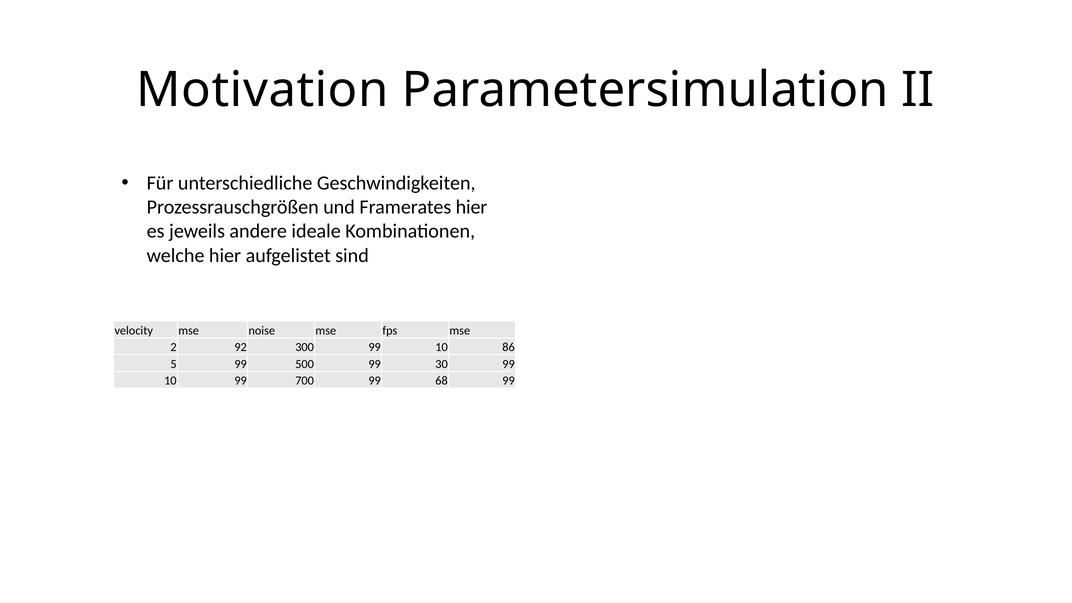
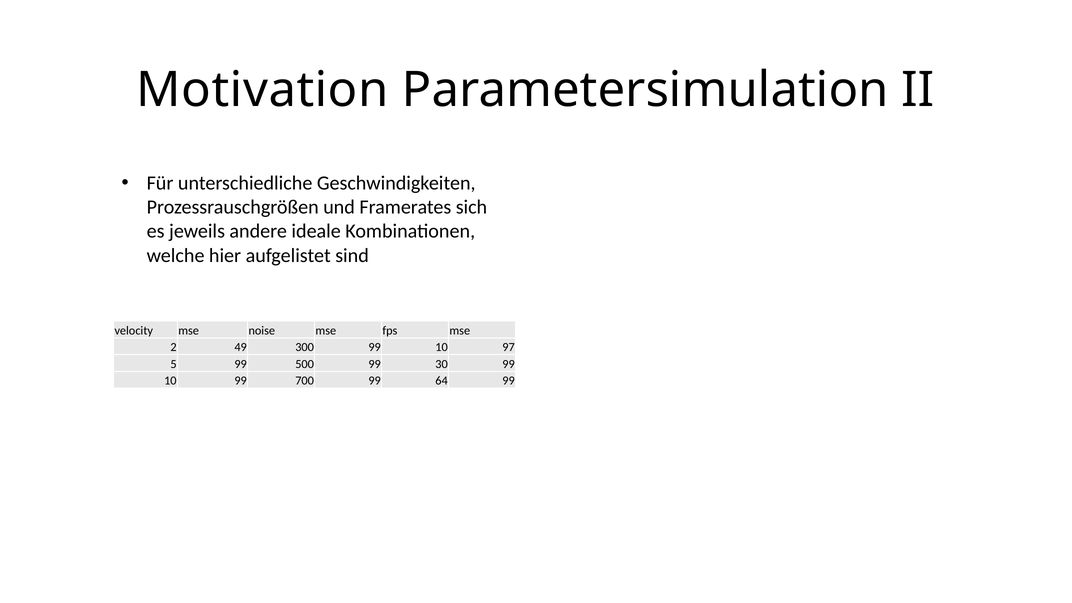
Framerates hier: hier -> sich
92: 92 -> 49
86: 86 -> 97
68: 68 -> 64
